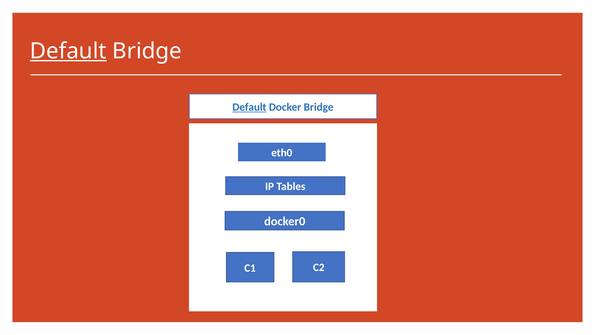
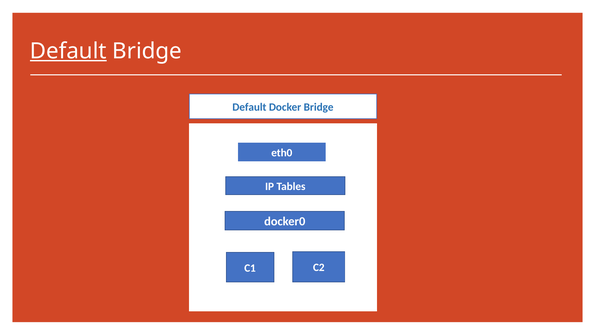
Default at (249, 107) underline: present -> none
